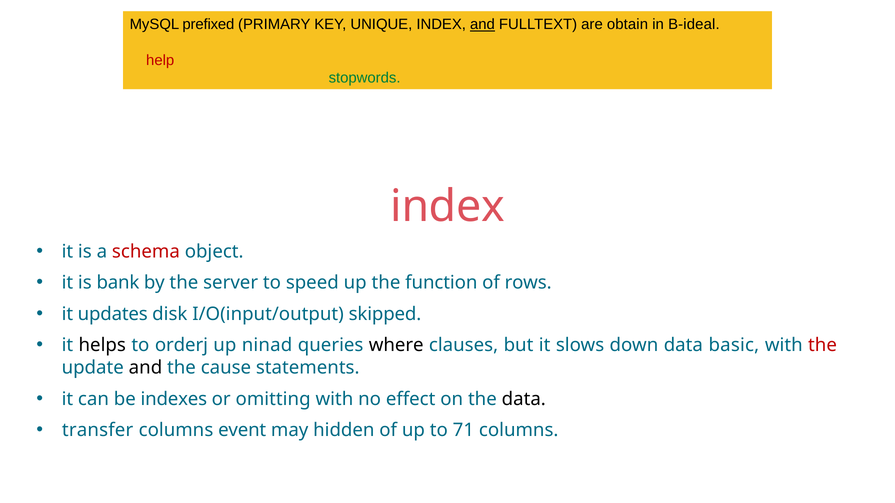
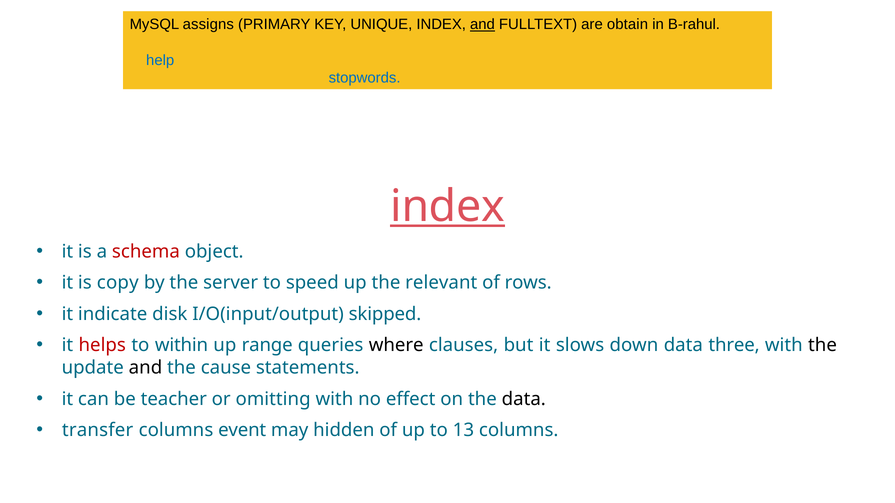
prefixed: prefixed -> assigns
B-ideal: B-ideal -> B-rahul
help colour: red -> blue
stopwords colour: green -> blue
index at (448, 207) underline: none -> present
bank: bank -> copy
function: function -> relevant
updates: updates -> indicate
helps colour: black -> red
orderj: orderj -> within
ninad: ninad -> range
basic: basic -> three
the at (823, 346) colour: red -> black
be indexes: indexes -> teacher
71: 71 -> 13
